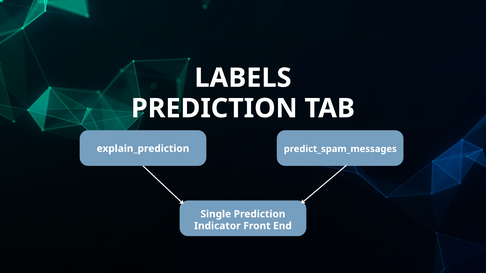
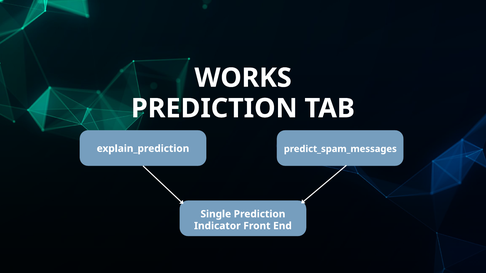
LABELS: LABELS -> WORKS
